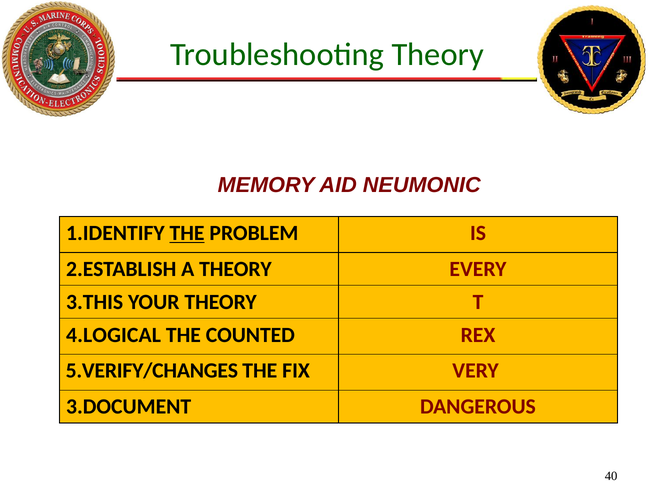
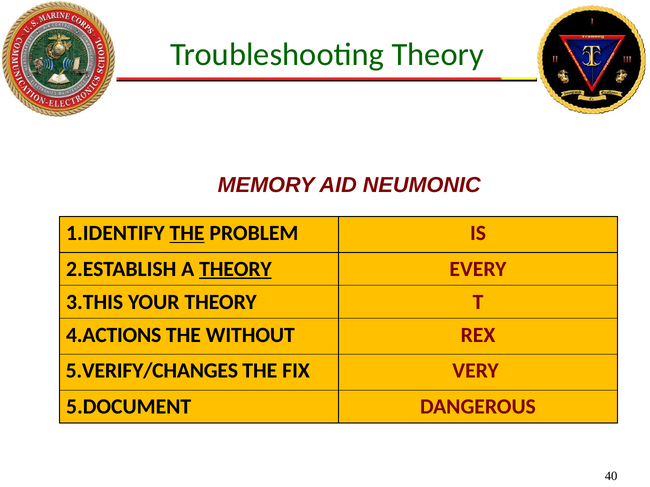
THEORY at (235, 269) underline: none -> present
4.LOGICAL: 4.LOGICAL -> 4.ACTIONS
COUNTED: COUNTED -> WITHOUT
3.DOCUMENT: 3.DOCUMENT -> 5.DOCUMENT
